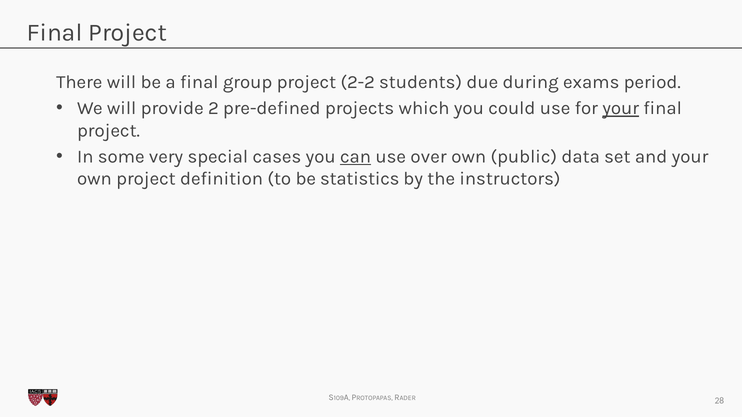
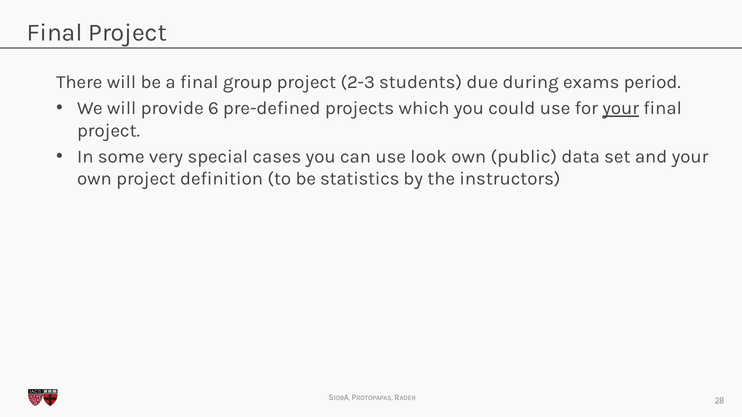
2-2: 2-2 -> 2-3
2: 2 -> 6
can underline: present -> none
over: over -> look
